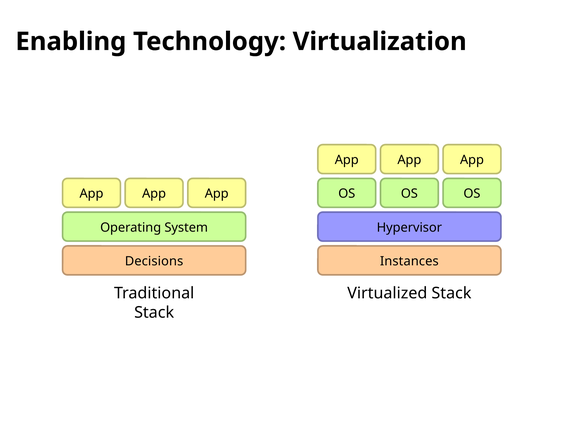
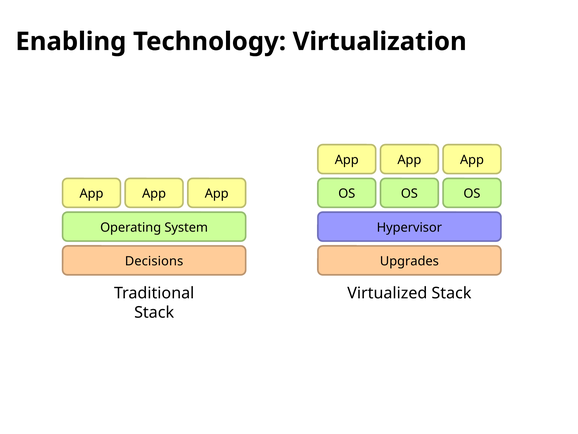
Instances: Instances -> Upgrades
